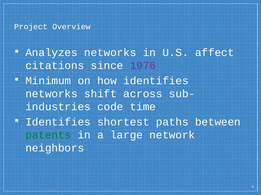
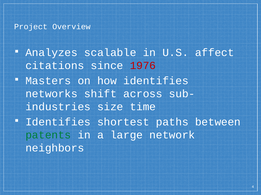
Analyzes networks: networks -> scalable
1976 colour: purple -> red
Minimum: Minimum -> Masters
code: code -> size
